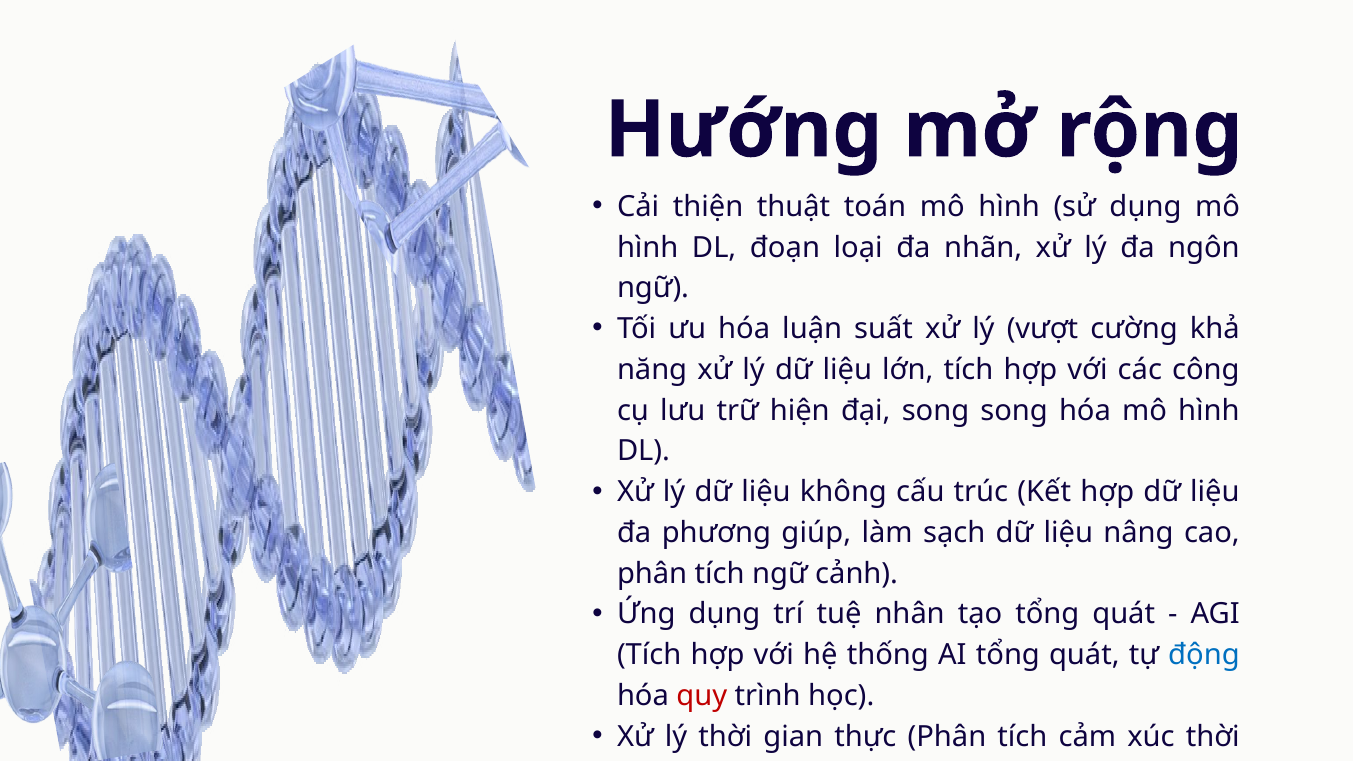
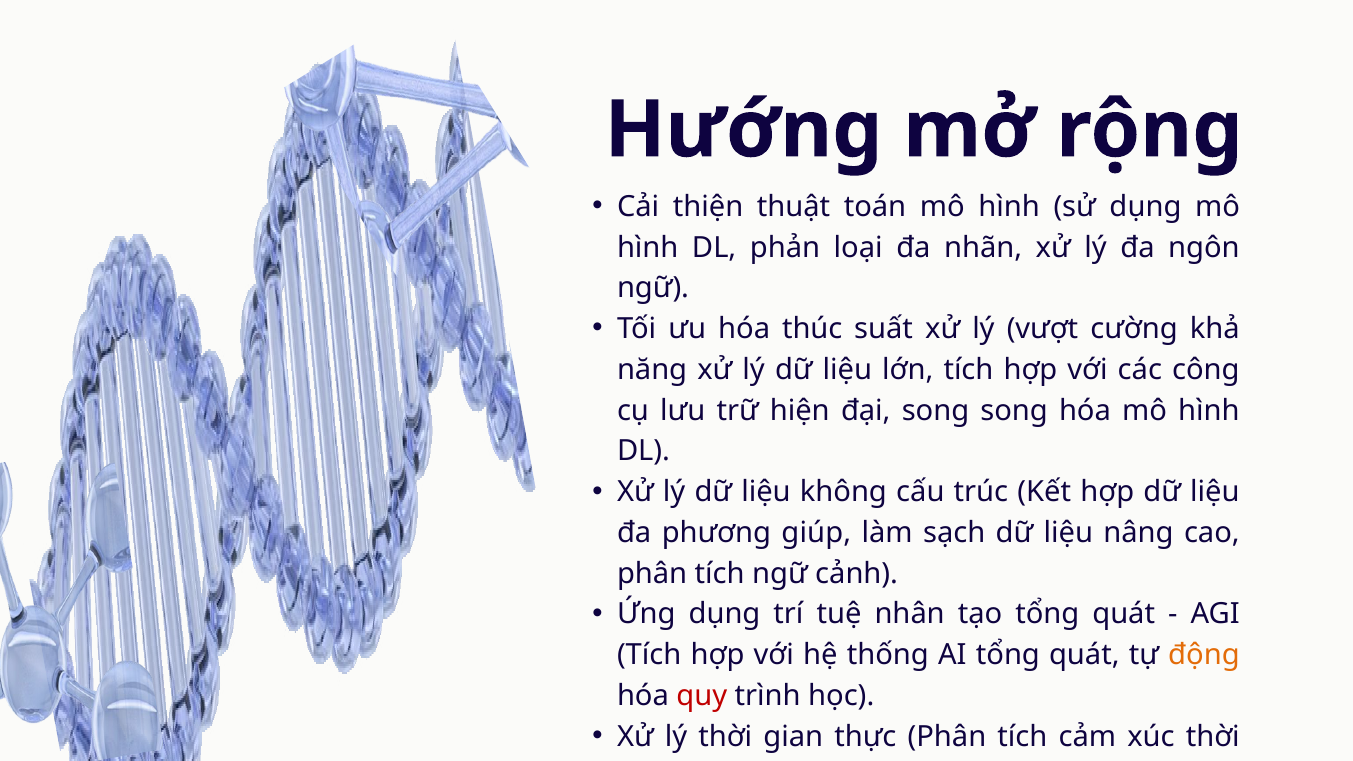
đoạn: đoạn -> phản
luận: luận -> thúc
động colour: blue -> orange
